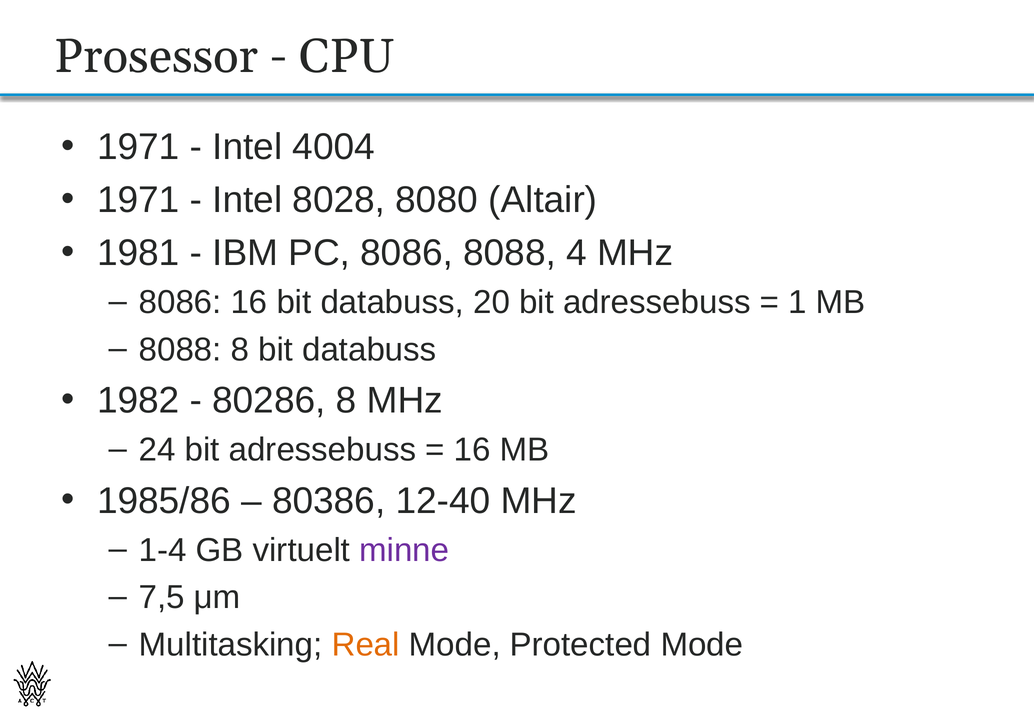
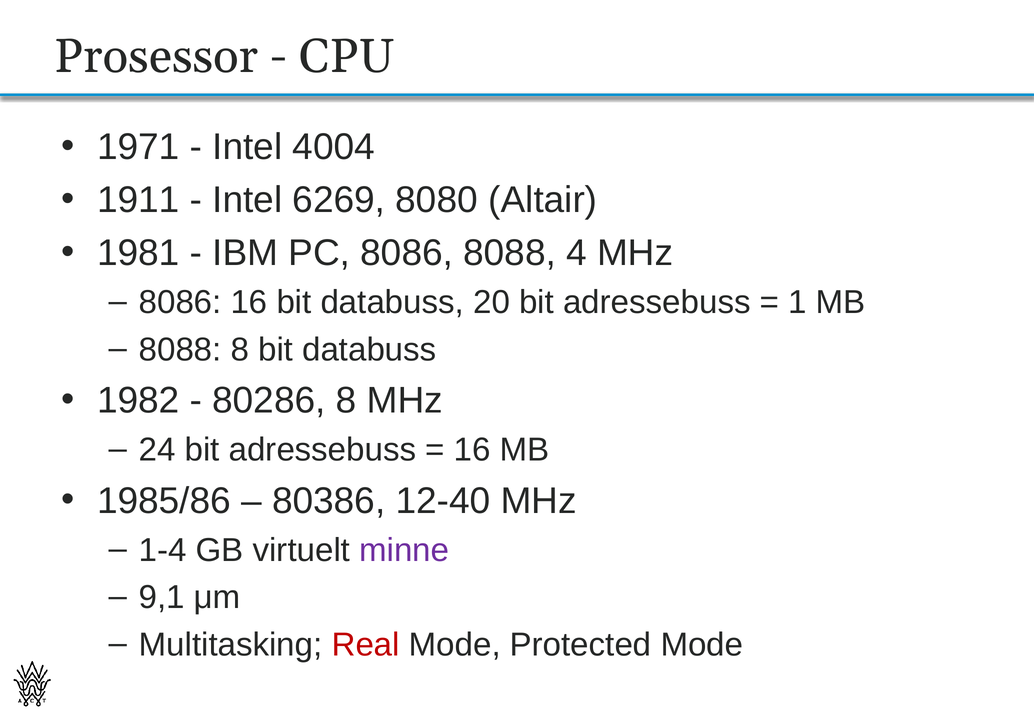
1971 at (138, 200): 1971 -> 1911
8028: 8028 -> 6269
7,5: 7,5 -> 9,1
Real colour: orange -> red
